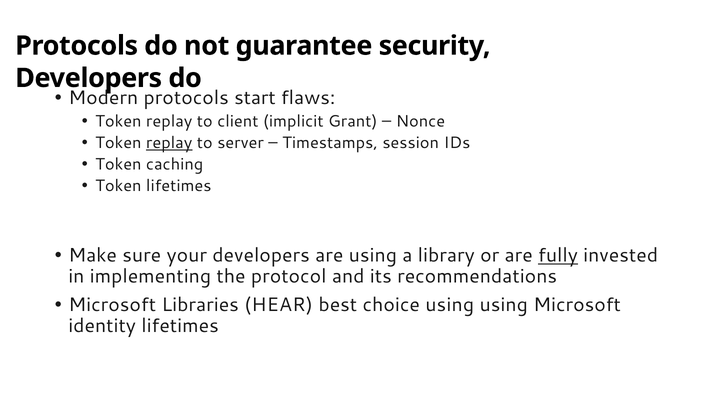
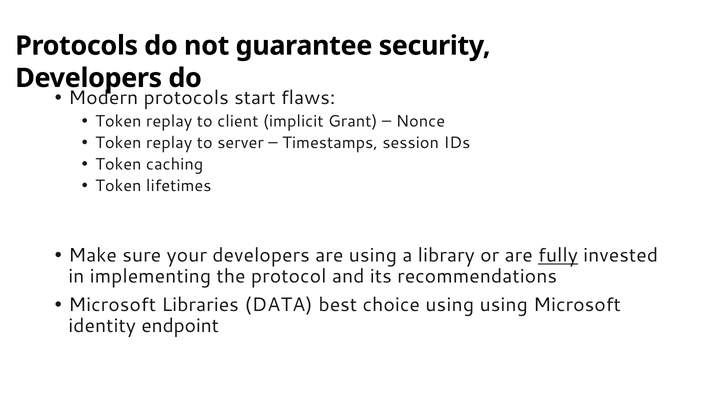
replay at (169, 143) underline: present -> none
HEAR: HEAR -> DATA
identity lifetimes: lifetimes -> endpoint
